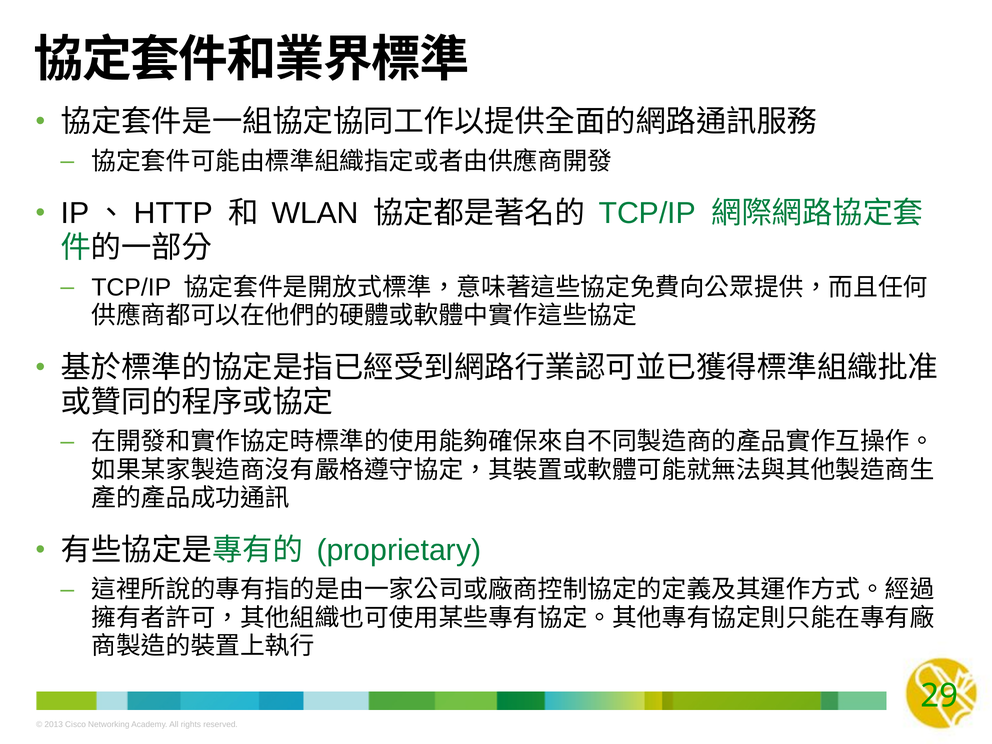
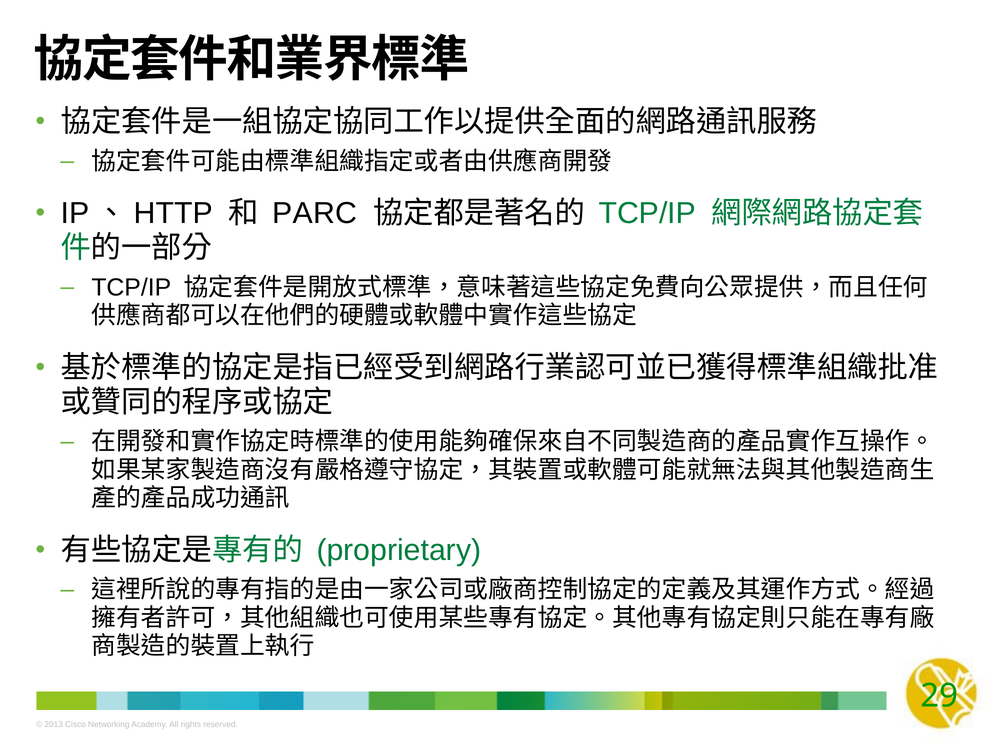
WLAN: WLAN -> PARC
